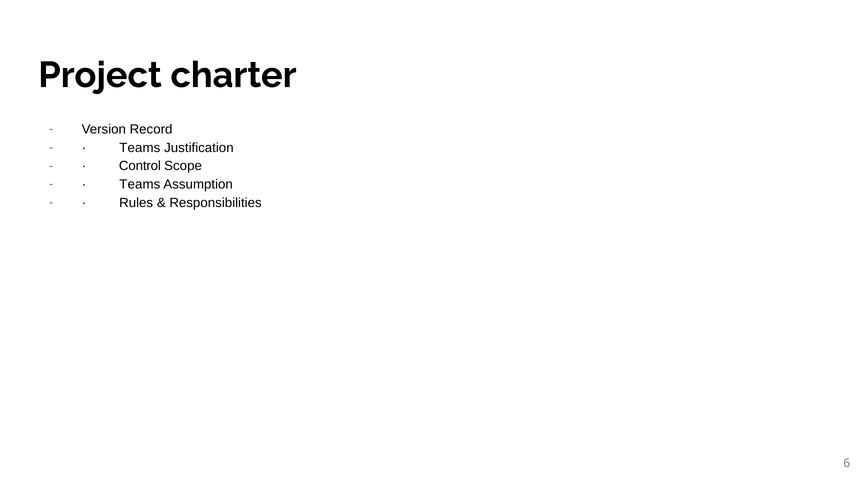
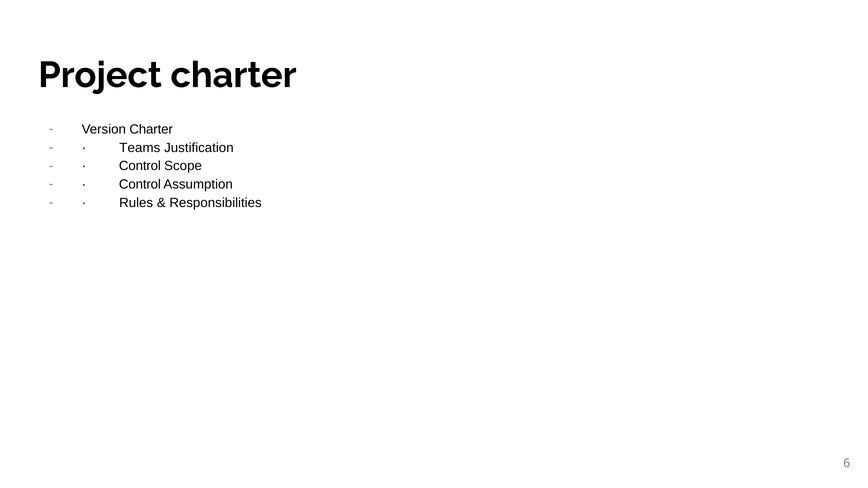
Version Record: Record -> Charter
Teams at (140, 184): Teams -> Control
